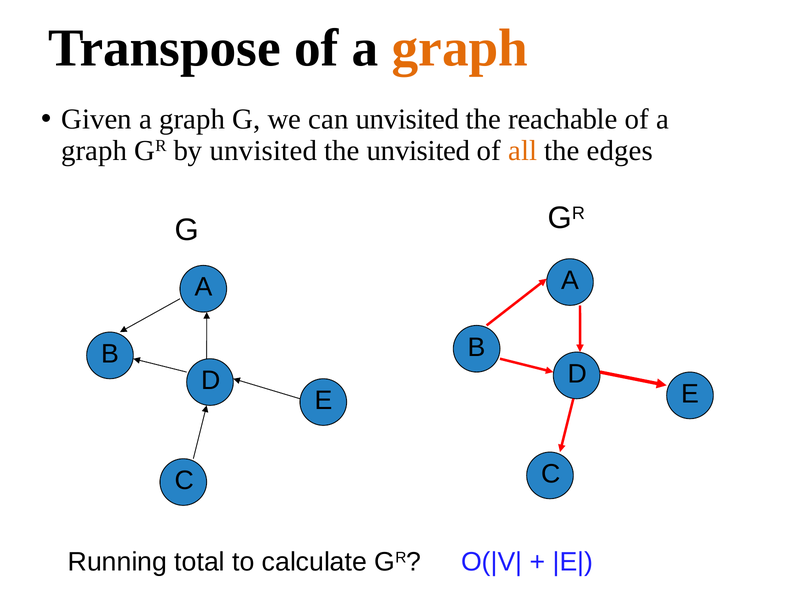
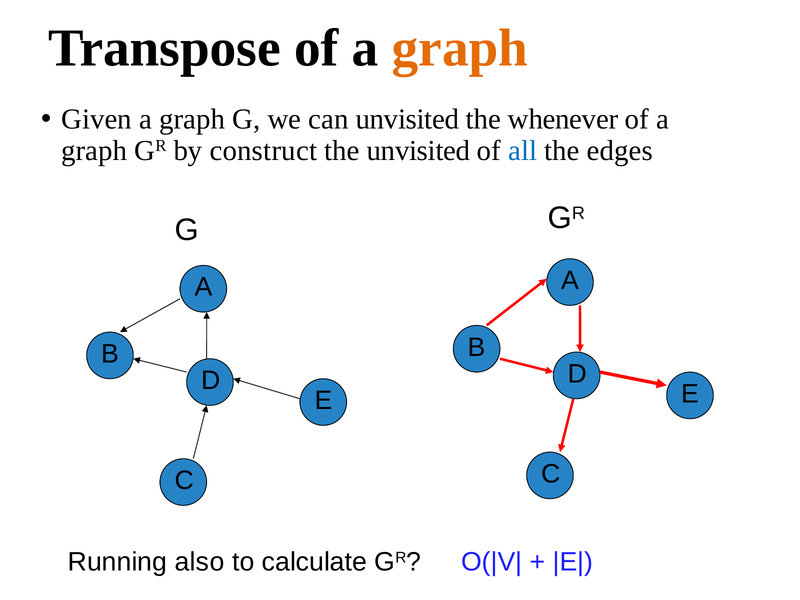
reachable: reachable -> whenever
by unvisited: unvisited -> construct
all colour: orange -> blue
total: total -> also
